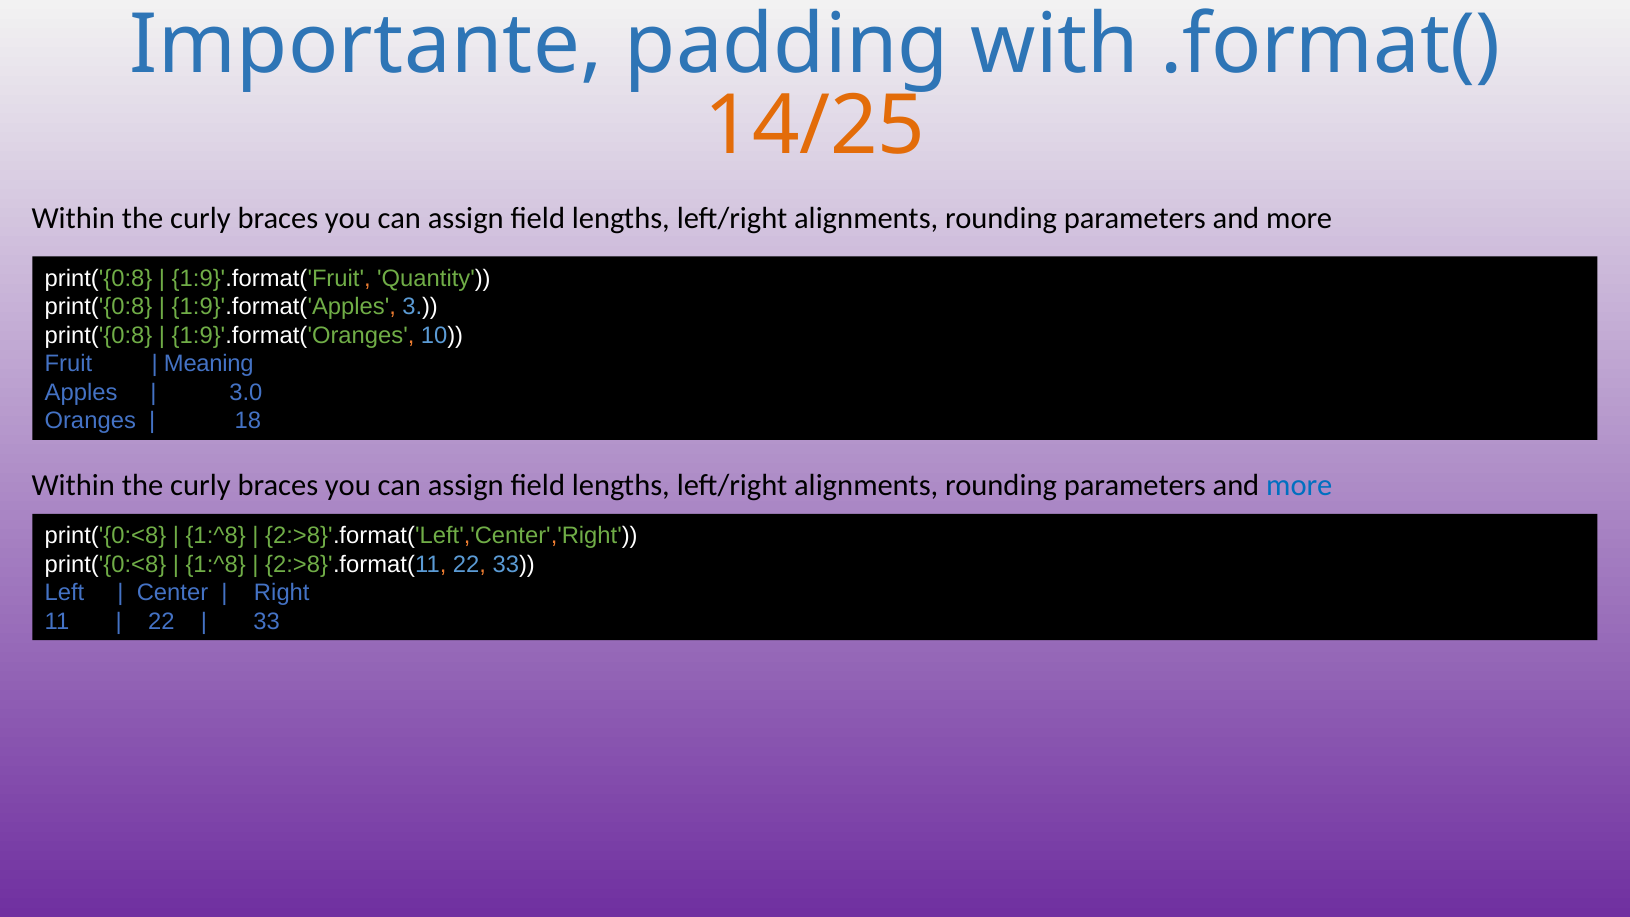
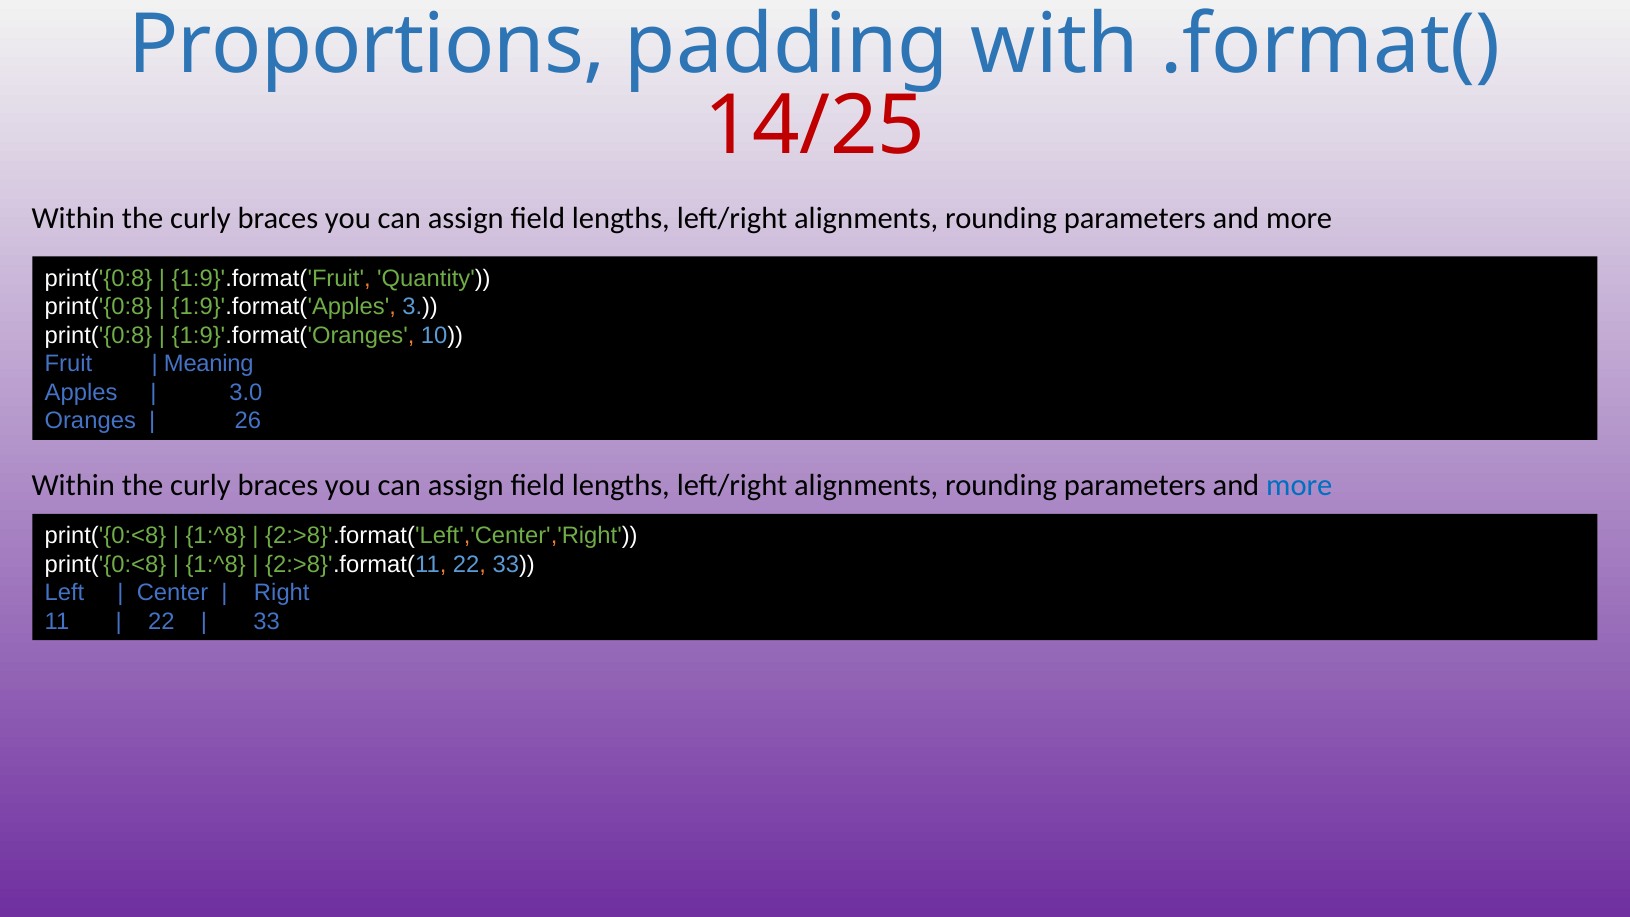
Importante: Importante -> Proportions
14/25 colour: orange -> red
18: 18 -> 26
